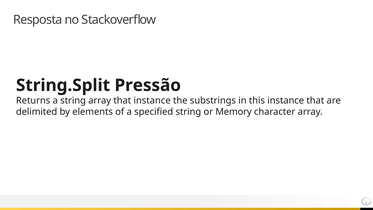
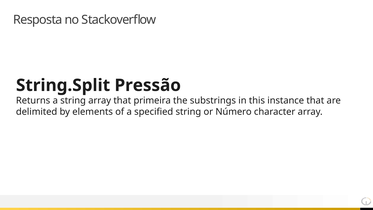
that instance: instance -> primeira
Memory: Memory -> Número
